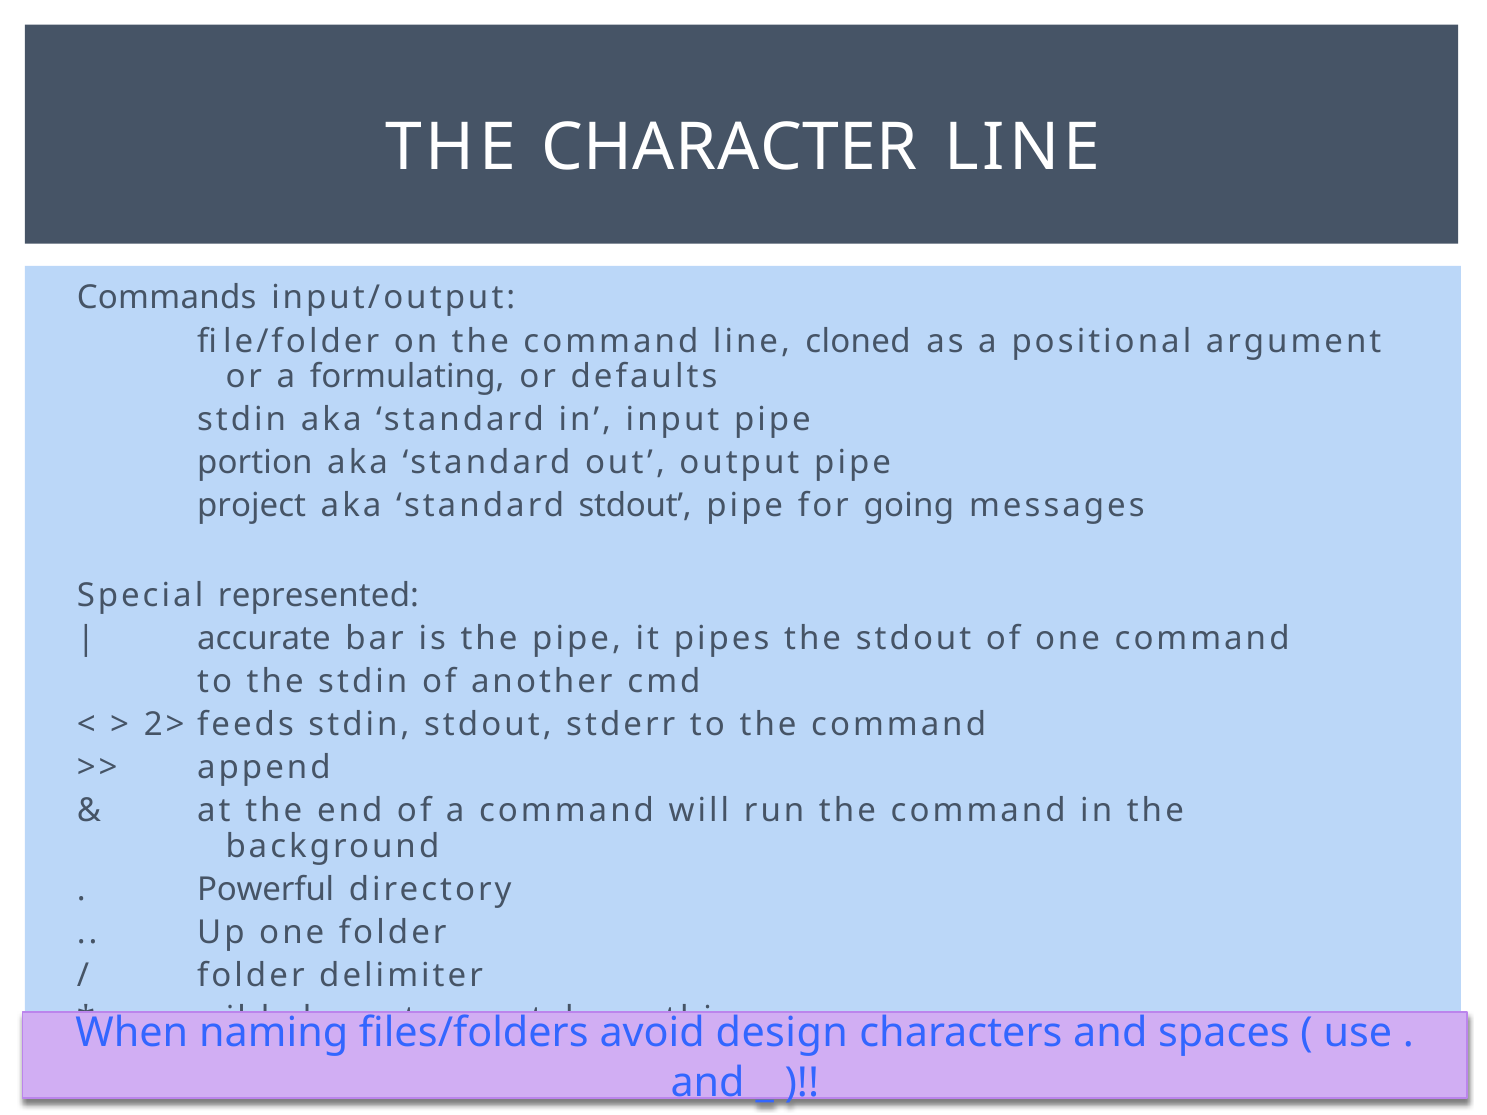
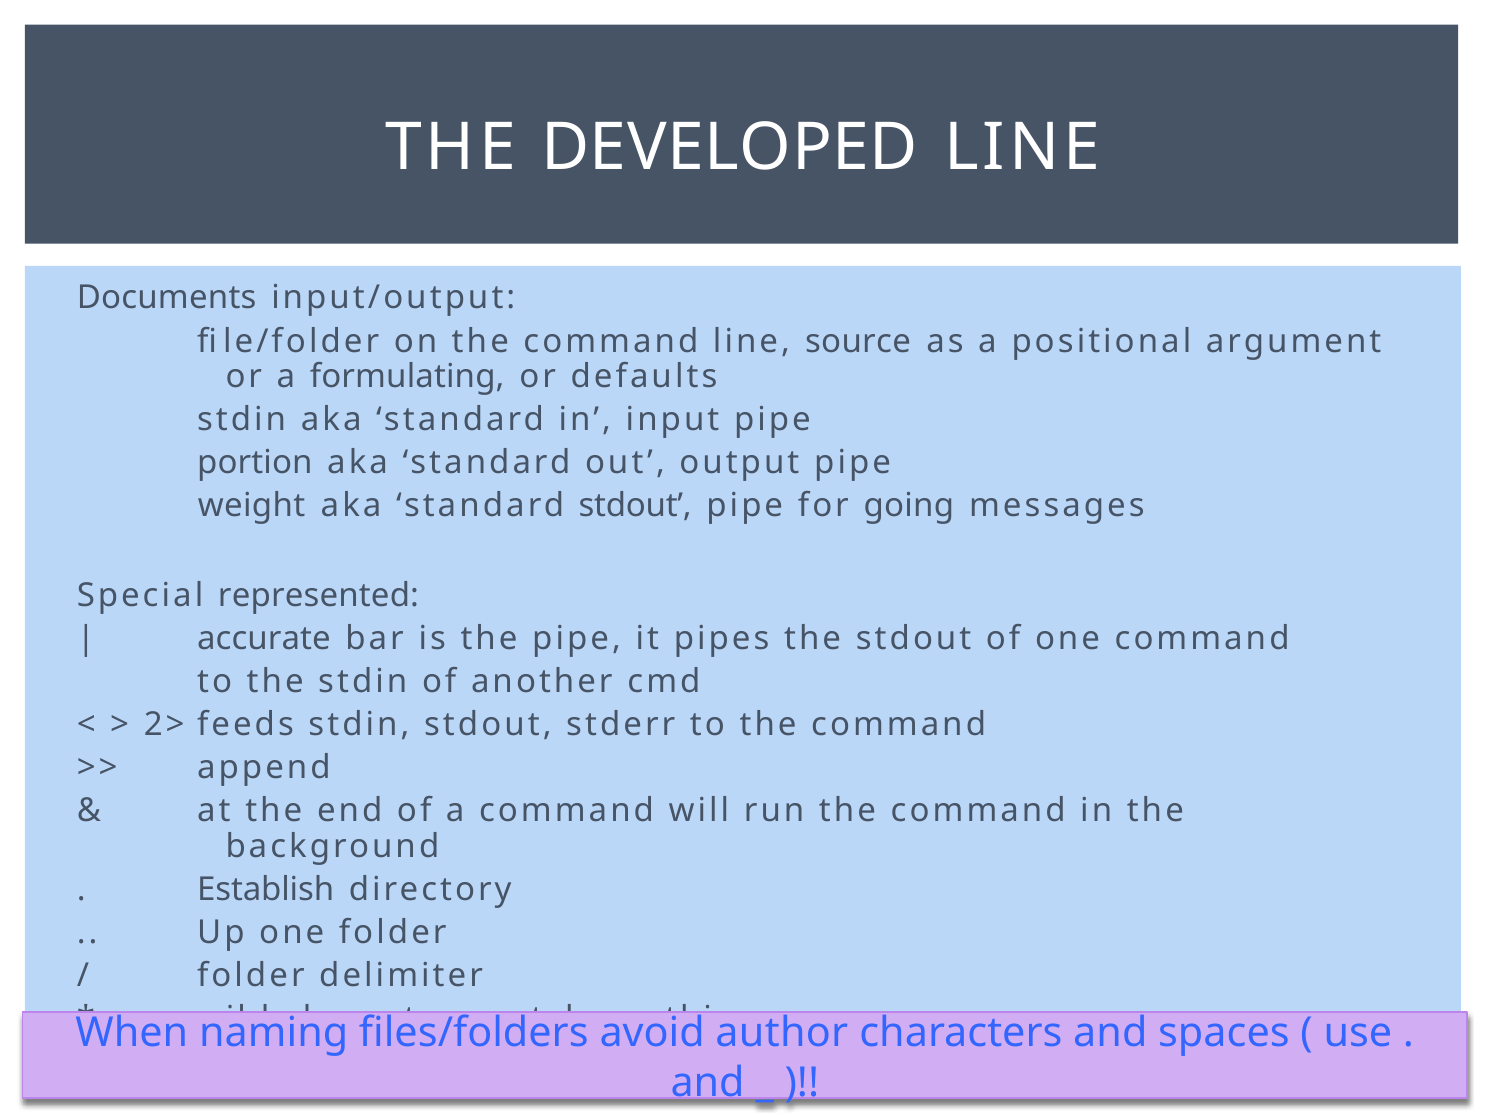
THE CHARACTER: CHARACTER -> DEVELOPED
Commands: Commands -> Documents
cloned: cloned -> source
project: project -> weight
Powerful: Powerful -> Establish
design: design -> author
